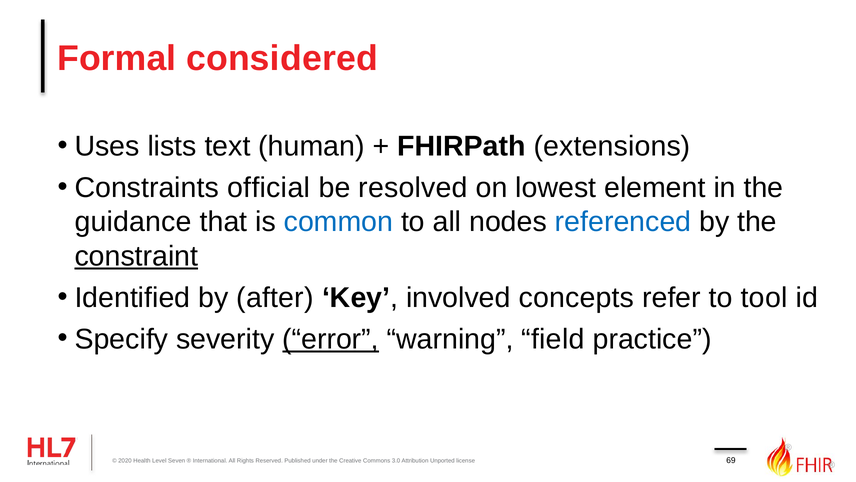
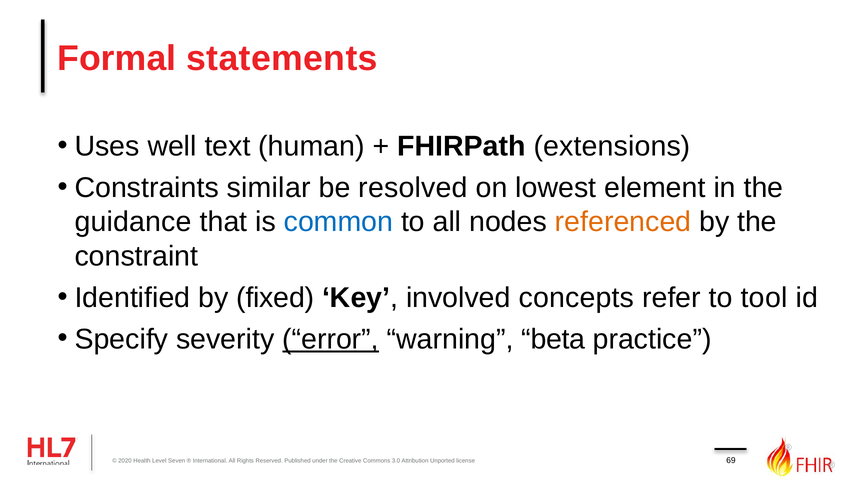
considered: considered -> statements
lists: lists -> well
official: official -> similar
referenced colour: blue -> orange
constraint underline: present -> none
after: after -> fixed
field: field -> beta
